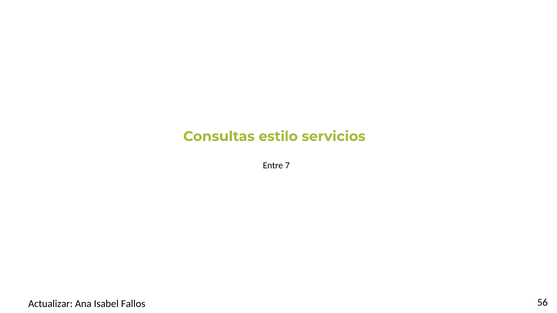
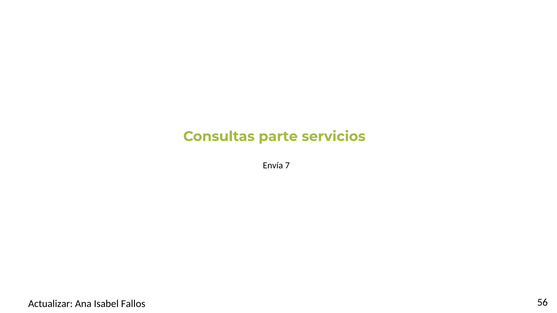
estilo: estilo -> parte
Entre: Entre -> Envía
